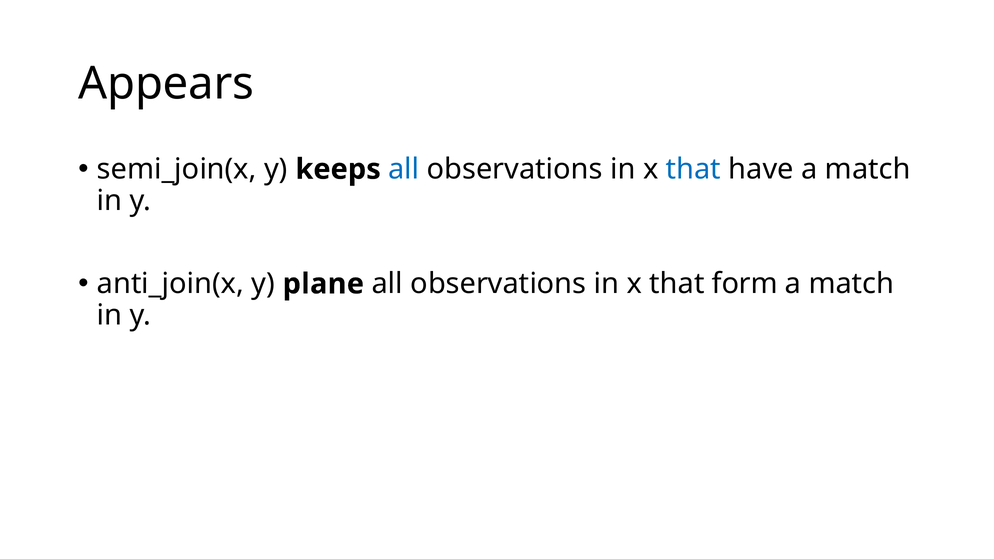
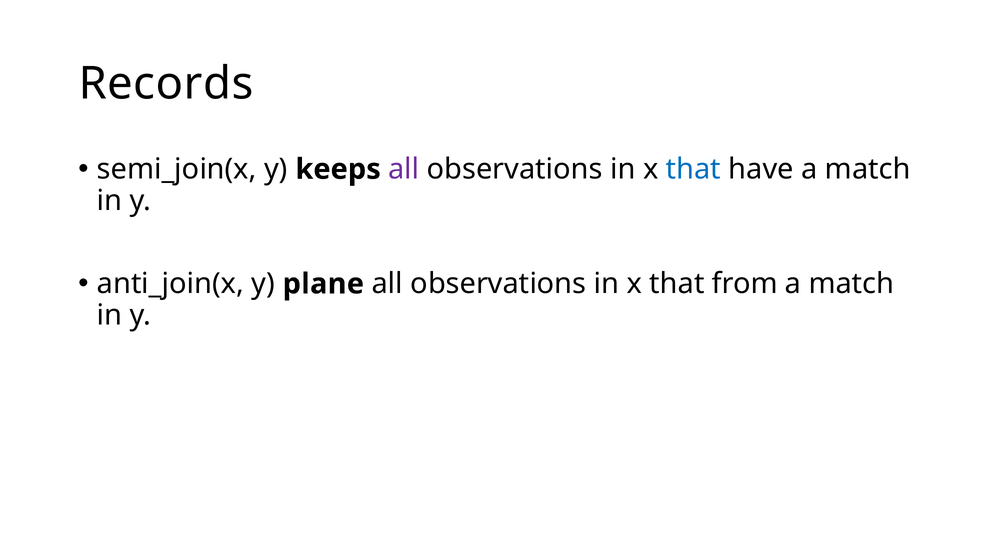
Appears: Appears -> Records
all at (404, 169) colour: blue -> purple
form: form -> from
